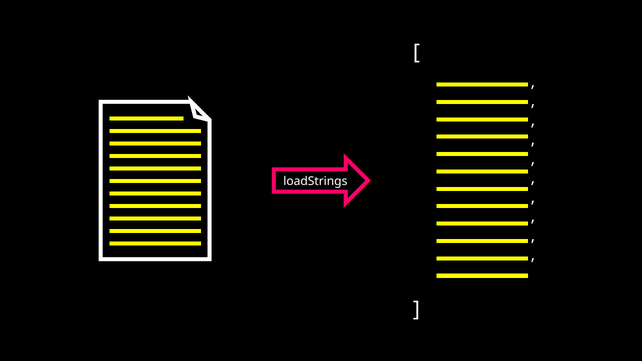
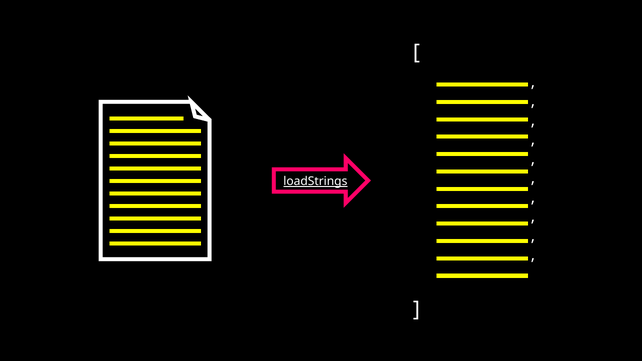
loadStrings underline: none -> present
